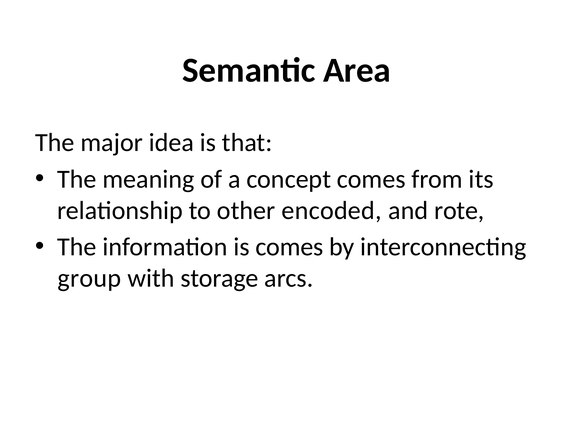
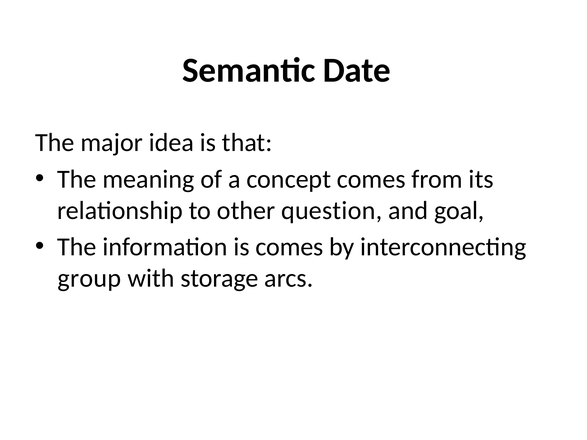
Area: Area -> Date
encoded: encoded -> question
rote: rote -> goal
